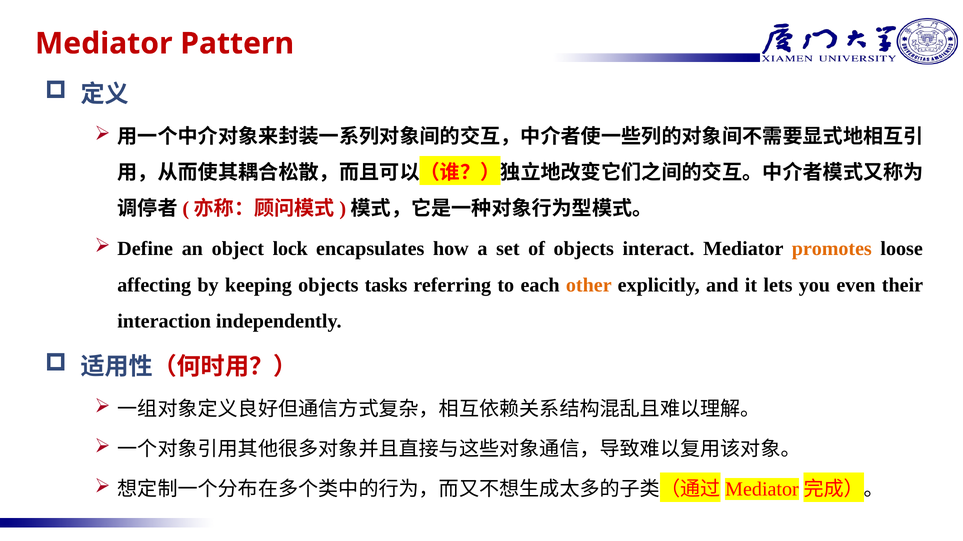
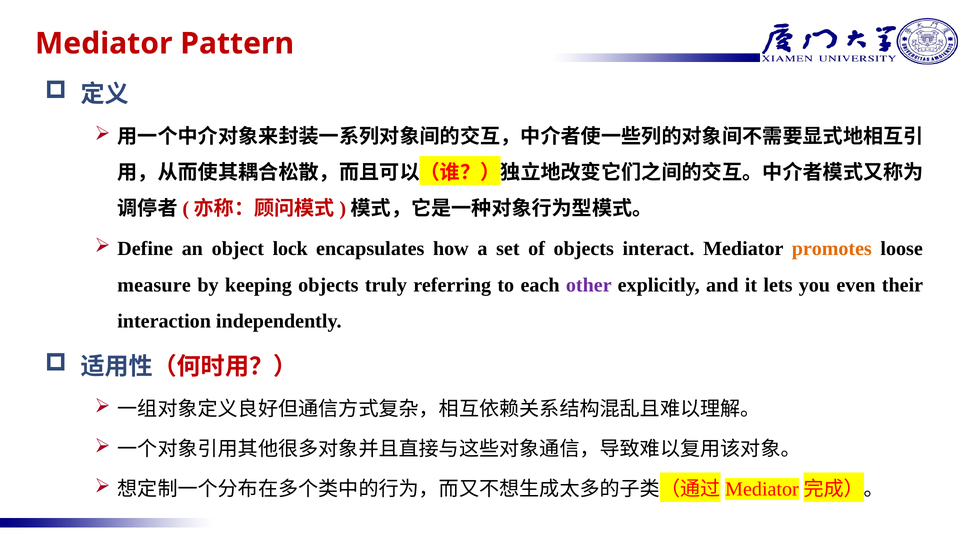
affecting: affecting -> measure
tasks: tasks -> truly
other colour: orange -> purple
